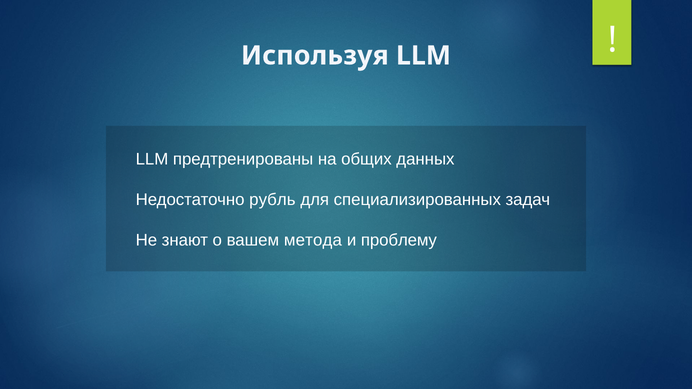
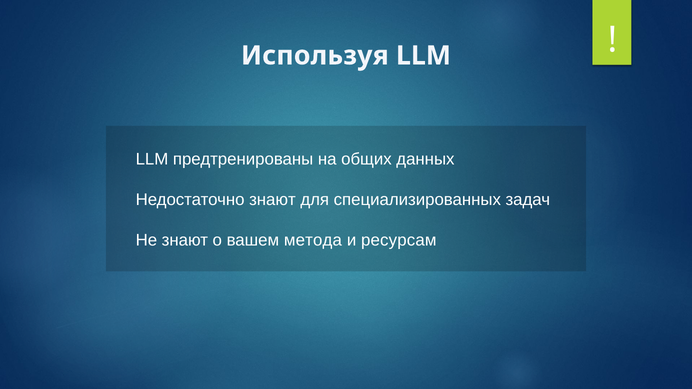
Недостаточно рубль: рубль -> знают
проблему: проблему -> ресурсам
